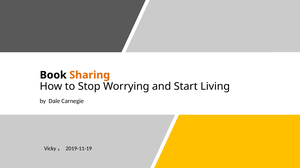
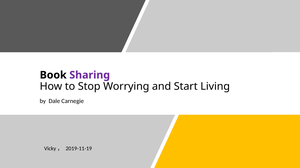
Sharing colour: orange -> purple
